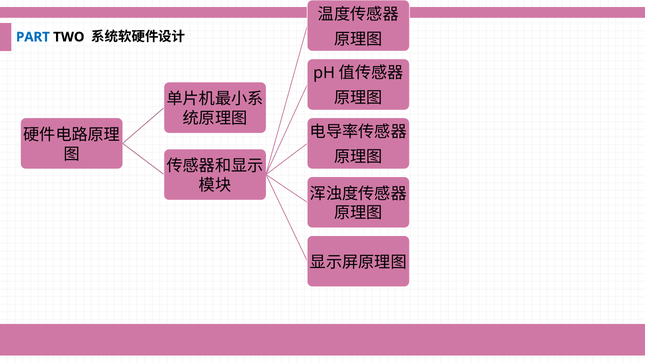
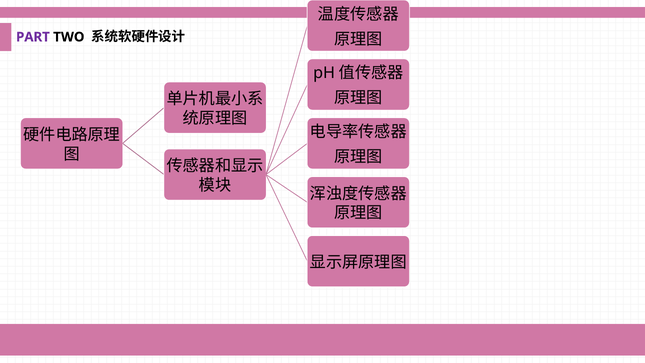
PART colour: blue -> purple
